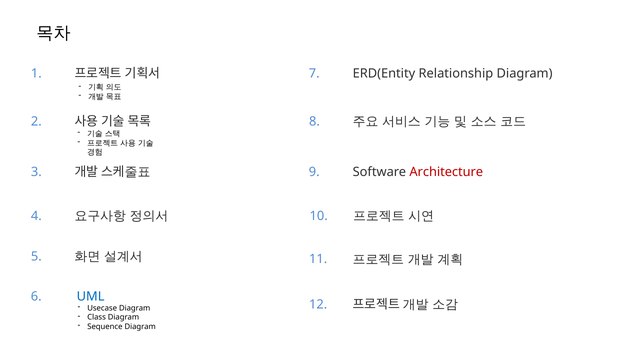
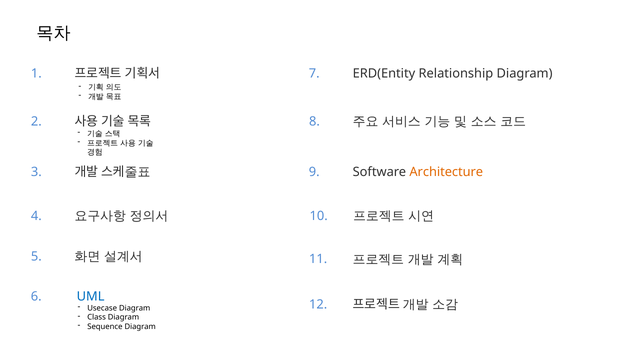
Architecture colour: red -> orange
